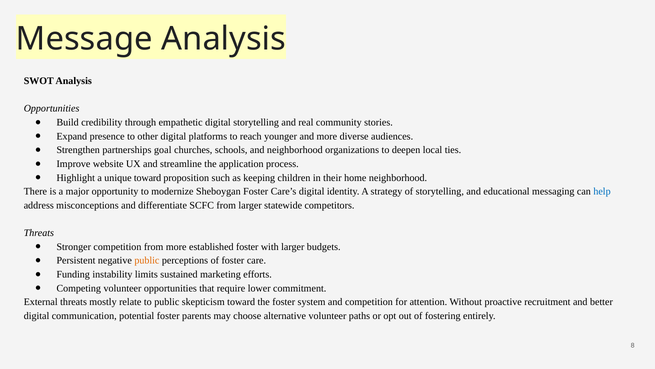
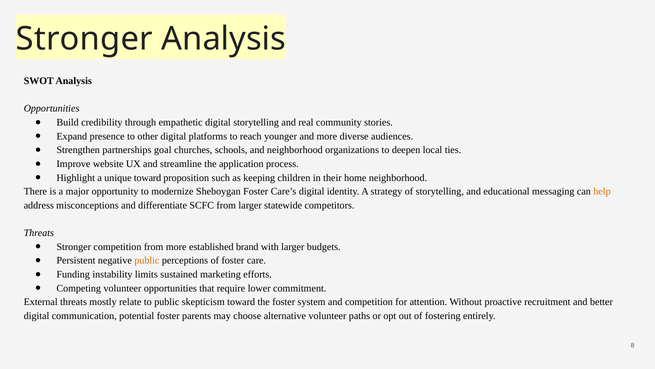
Message at (84, 39): Message -> Stronger
help colour: blue -> orange
established foster: foster -> brand
